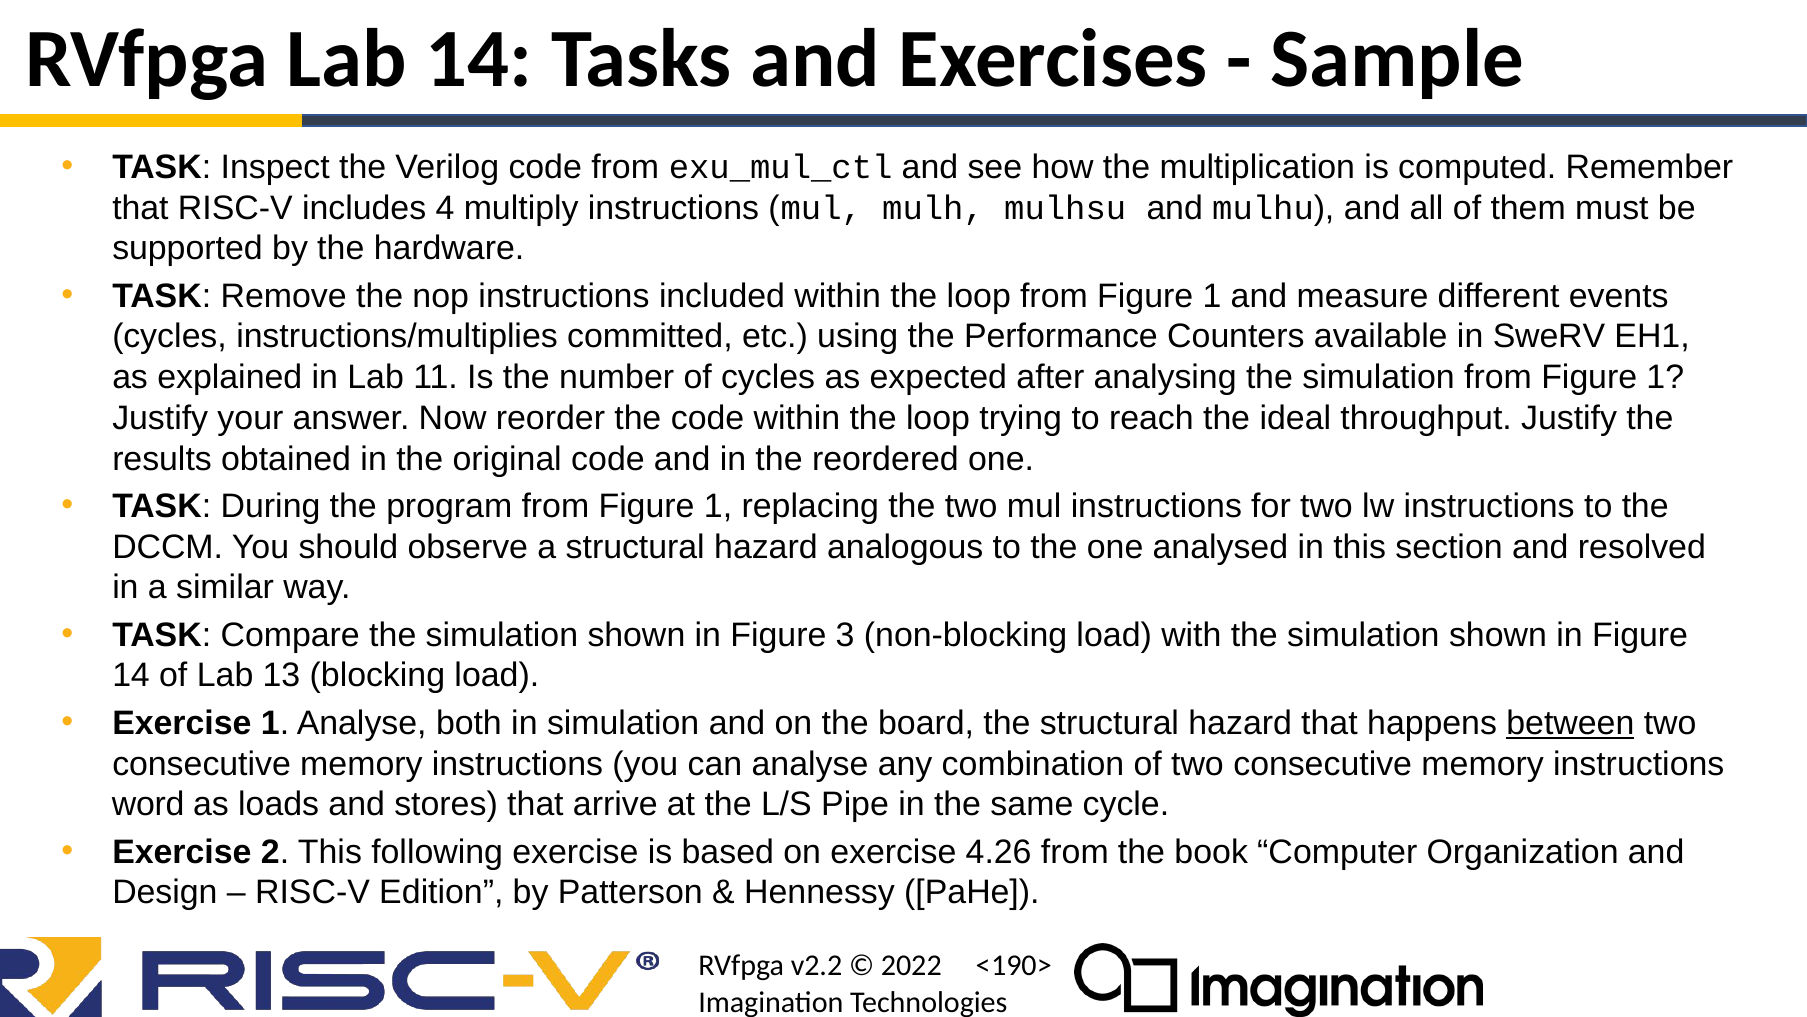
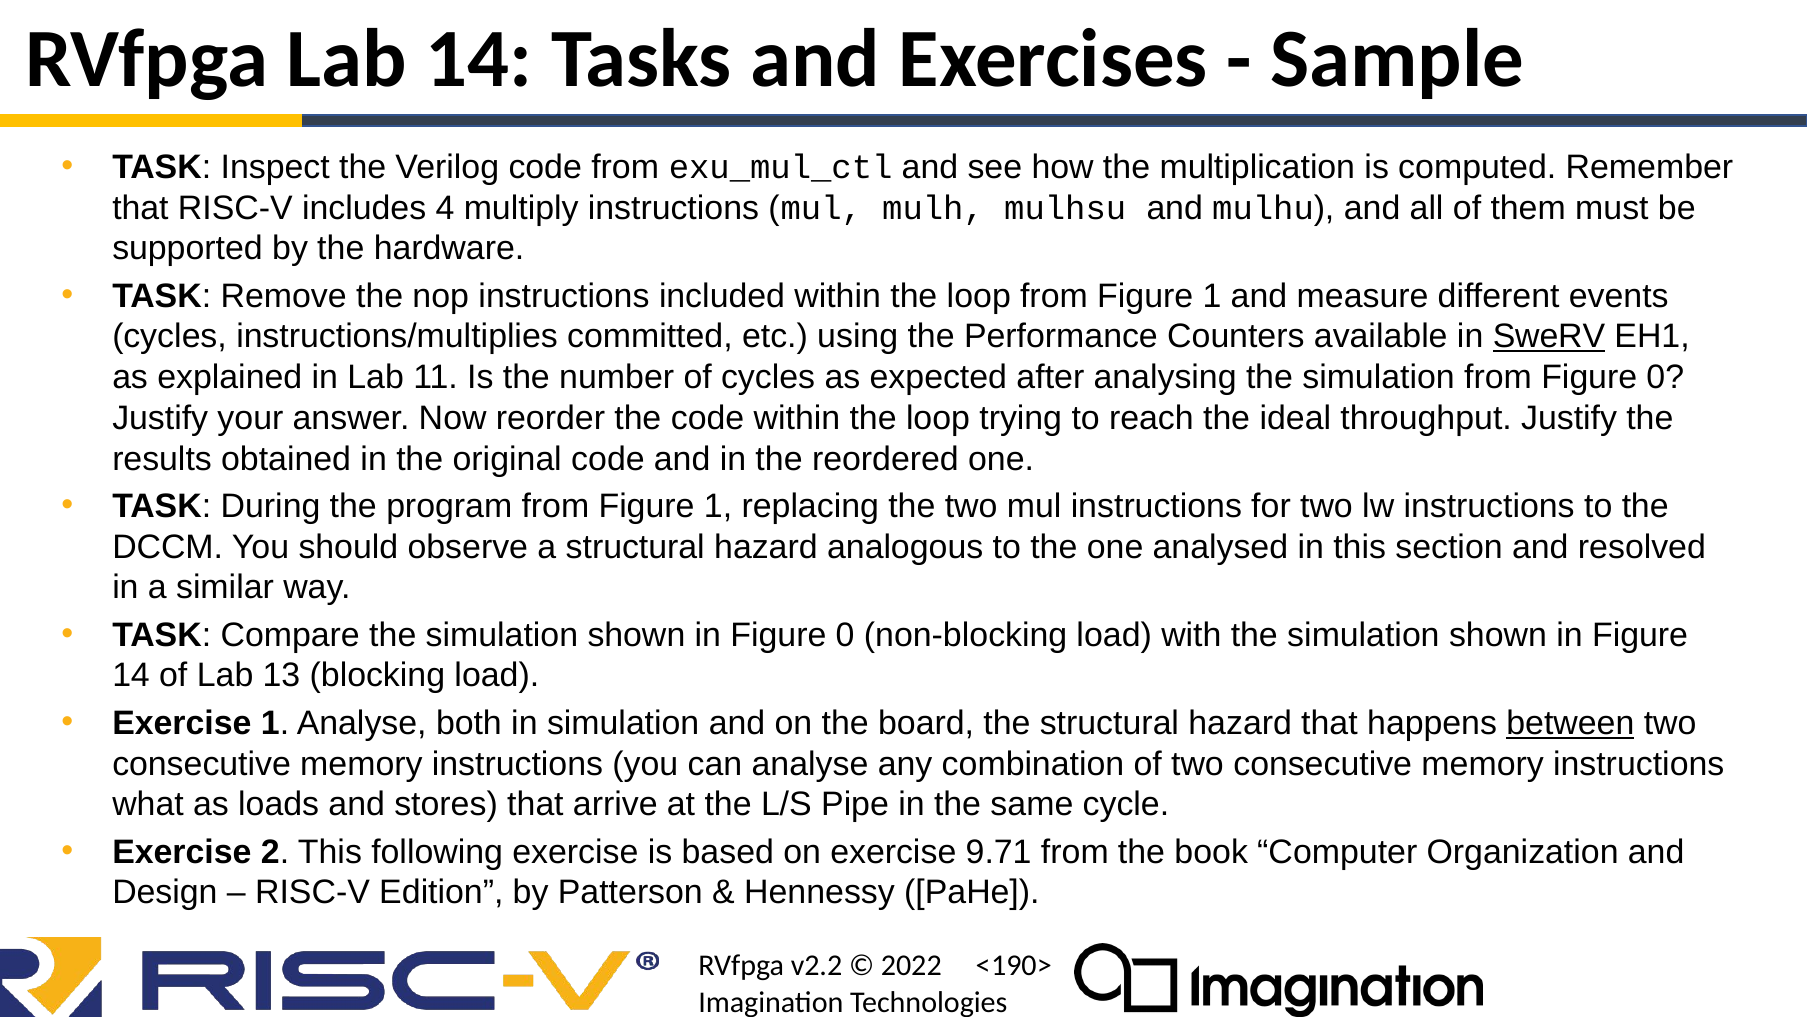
SweRV underline: none -> present
simulation from Figure 1: 1 -> 0
in Figure 3: 3 -> 0
word: word -> what
4.26: 4.26 -> 9.71
